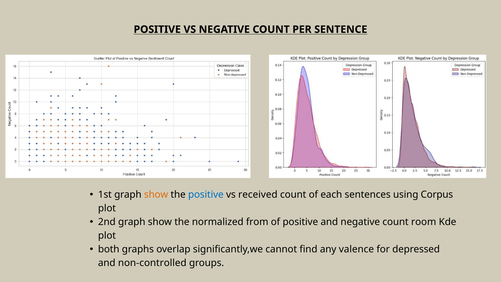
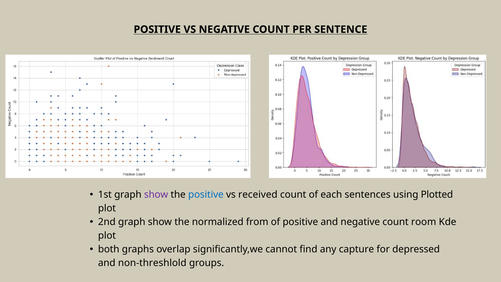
show at (156, 195) colour: orange -> purple
Corpus: Corpus -> Plotted
valence: valence -> capture
non-controlled: non-controlled -> non-threshlold
